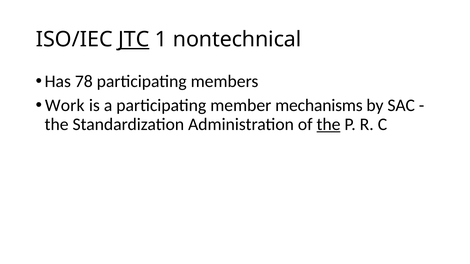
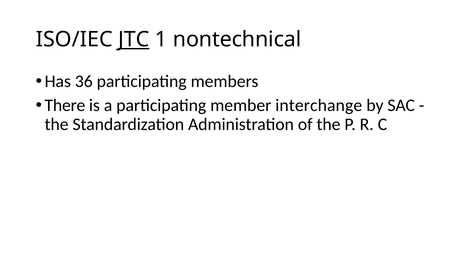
78: 78 -> 36
Work: Work -> There
mechanisms: mechanisms -> interchange
the at (329, 125) underline: present -> none
